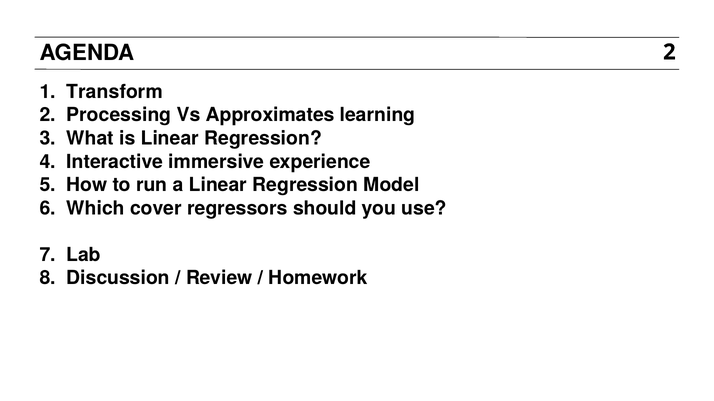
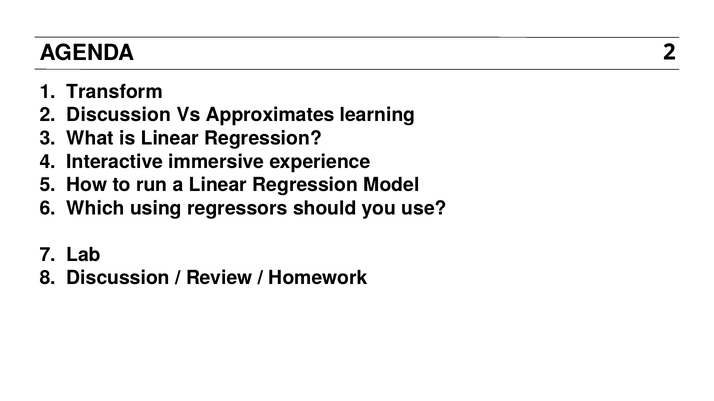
2 Processing: Processing -> Discussion
cover: cover -> using
